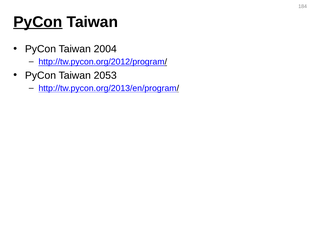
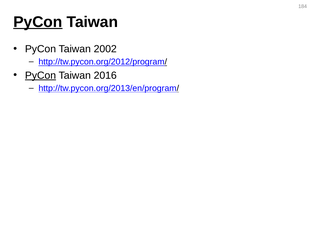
2004: 2004 -> 2002
PyCon at (41, 76) underline: none -> present
2053: 2053 -> 2016
